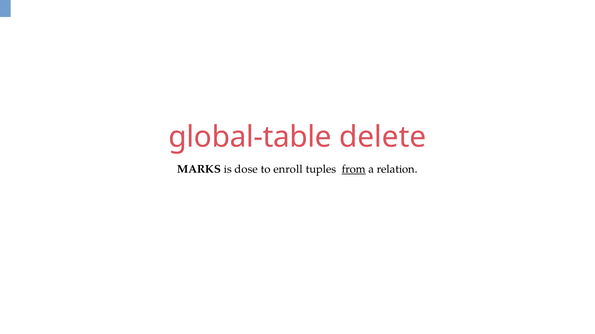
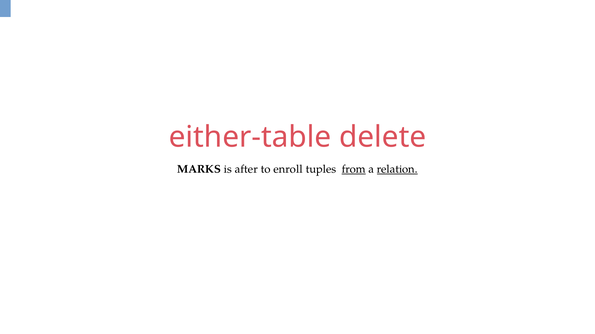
global-table: global-table -> either-table
dose: dose -> after
relation underline: none -> present
